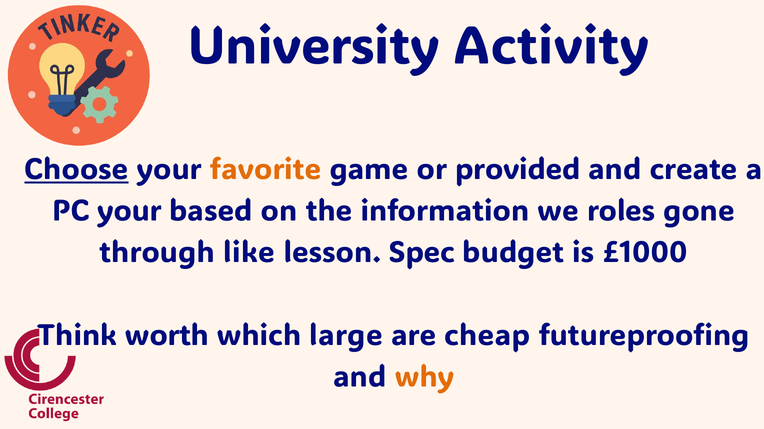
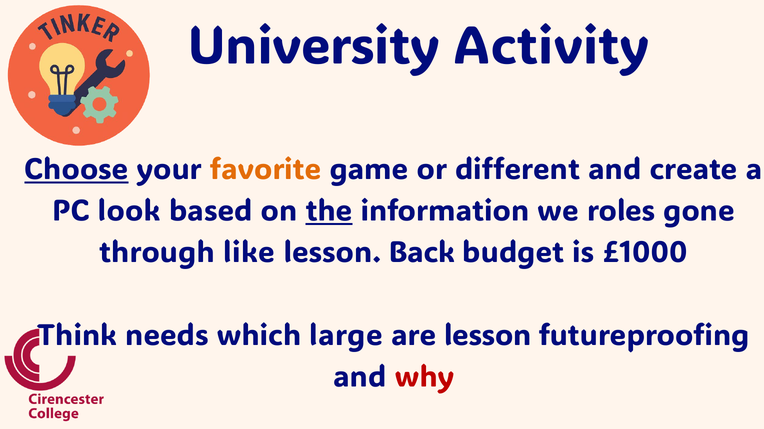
provided: provided -> different
PC your: your -> look
the underline: none -> present
Spec: Spec -> Back
worth: worth -> needs
are cheap: cheap -> lesson
why colour: orange -> red
